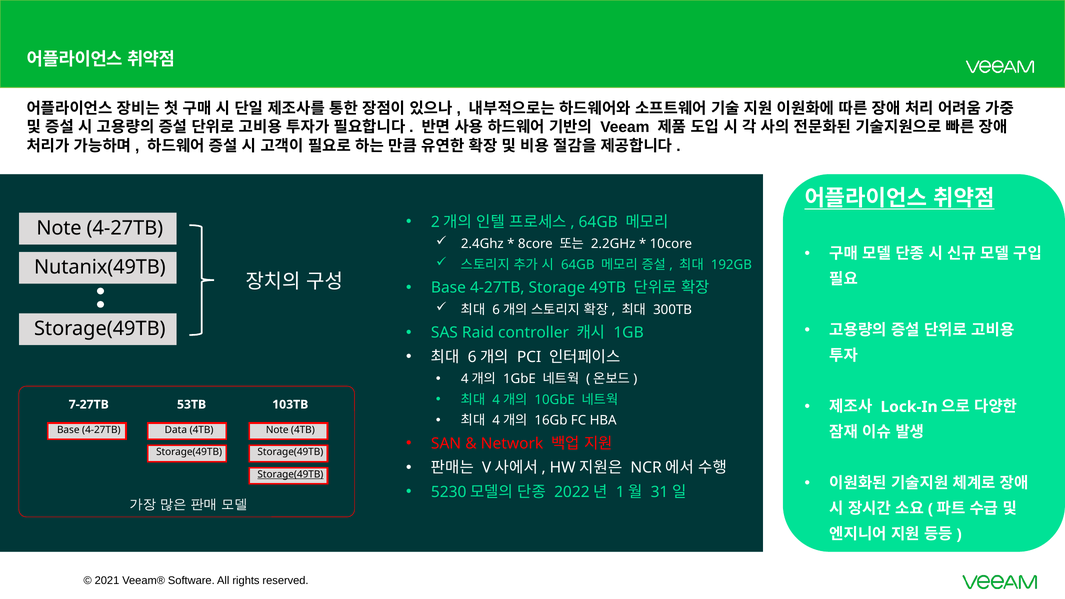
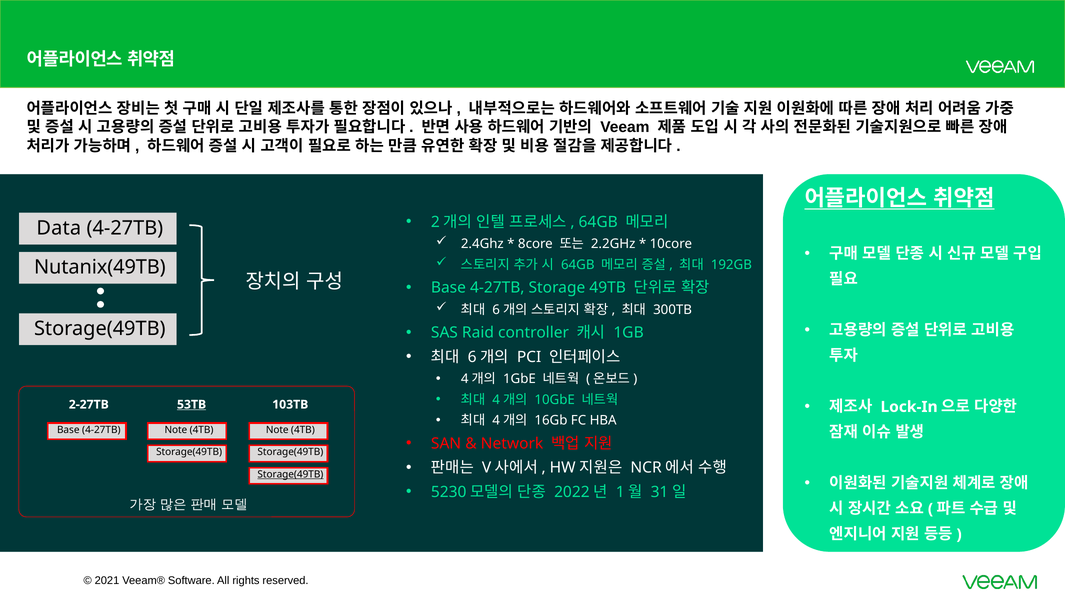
Note at (59, 228): Note -> Data
7-27TB: 7-27TB -> 2-27TB
53TB underline: none -> present
Data at (176, 430): Data -> Note
